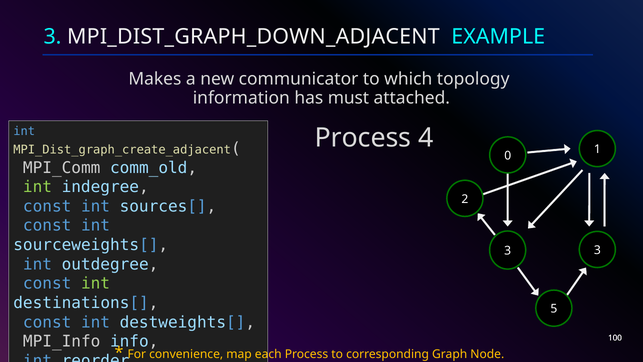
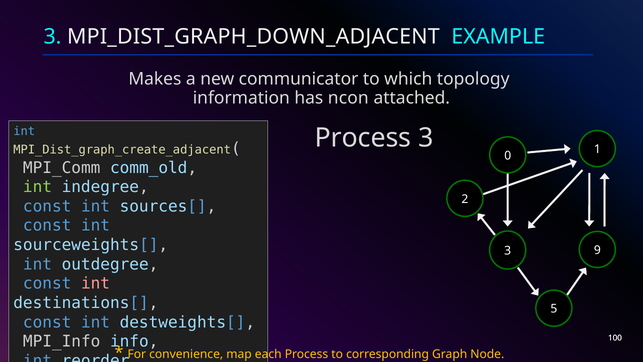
must: must -> ncon
Process 4: 4 -> 3
3 3: 3 -> 9
int at (96, 283) colour: light green -> pink
